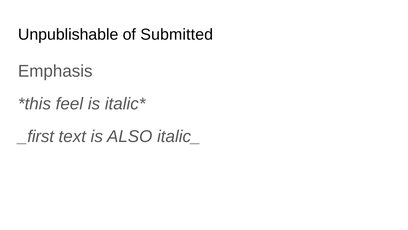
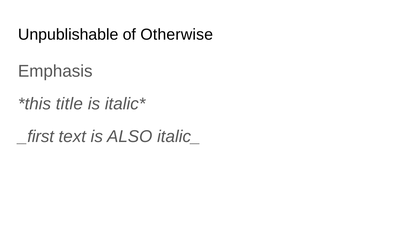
Submitted: Submitted -> Otherwise
feel: feel -> title
